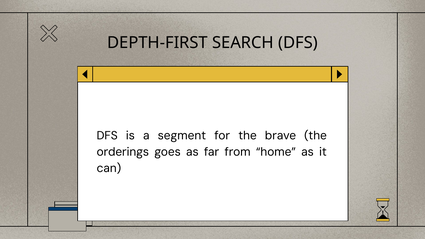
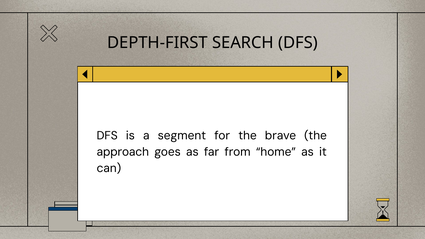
orderings: orderings -> approach
